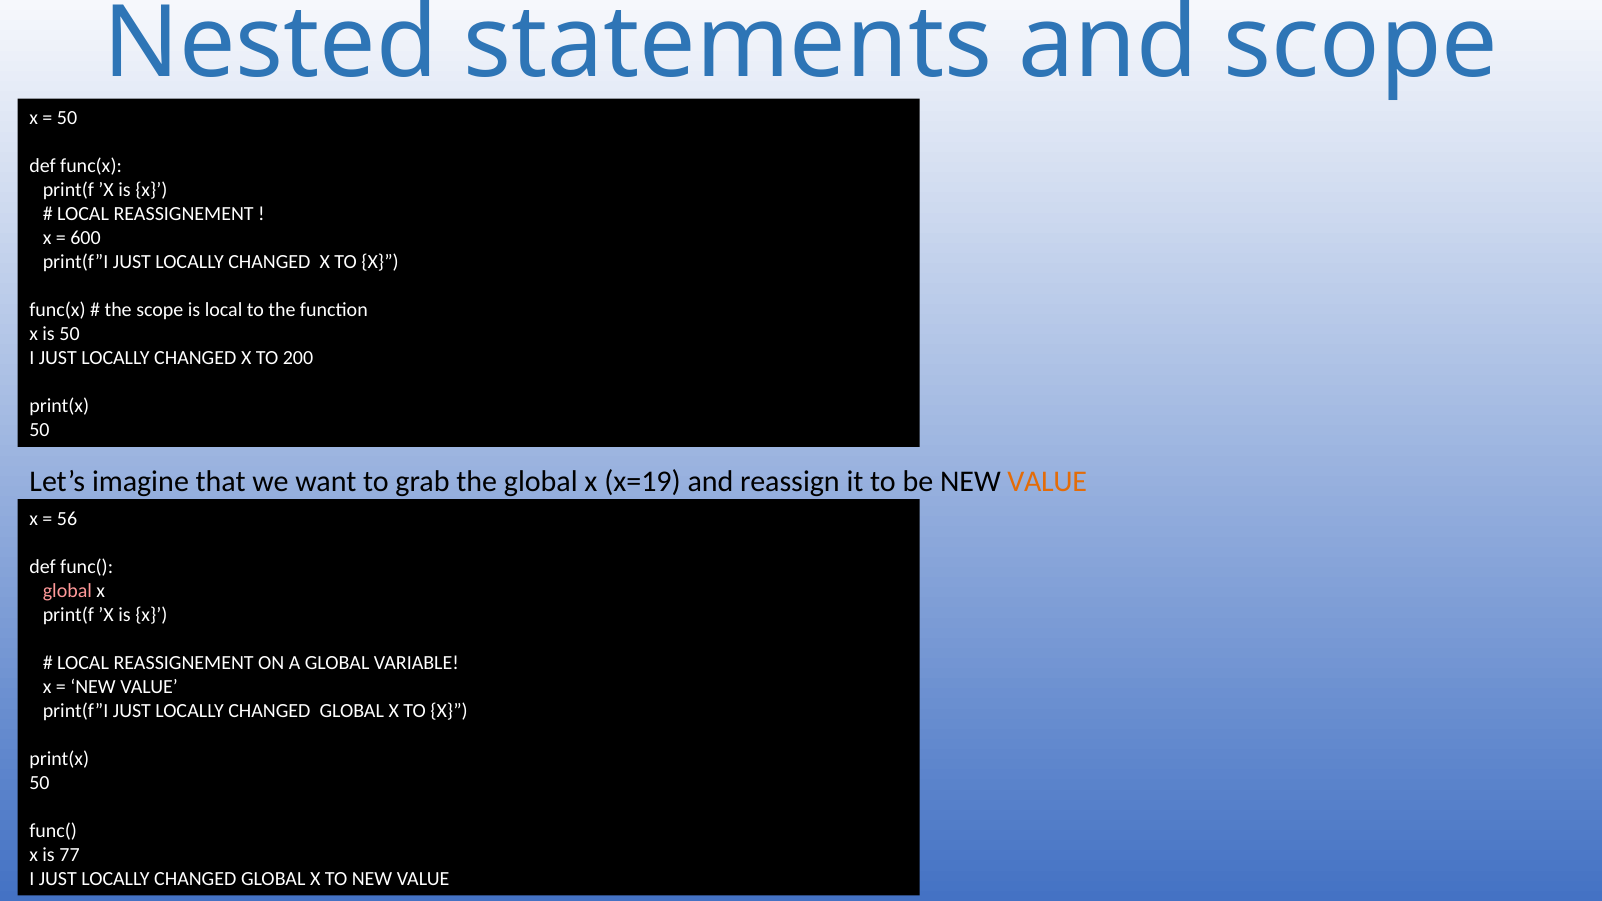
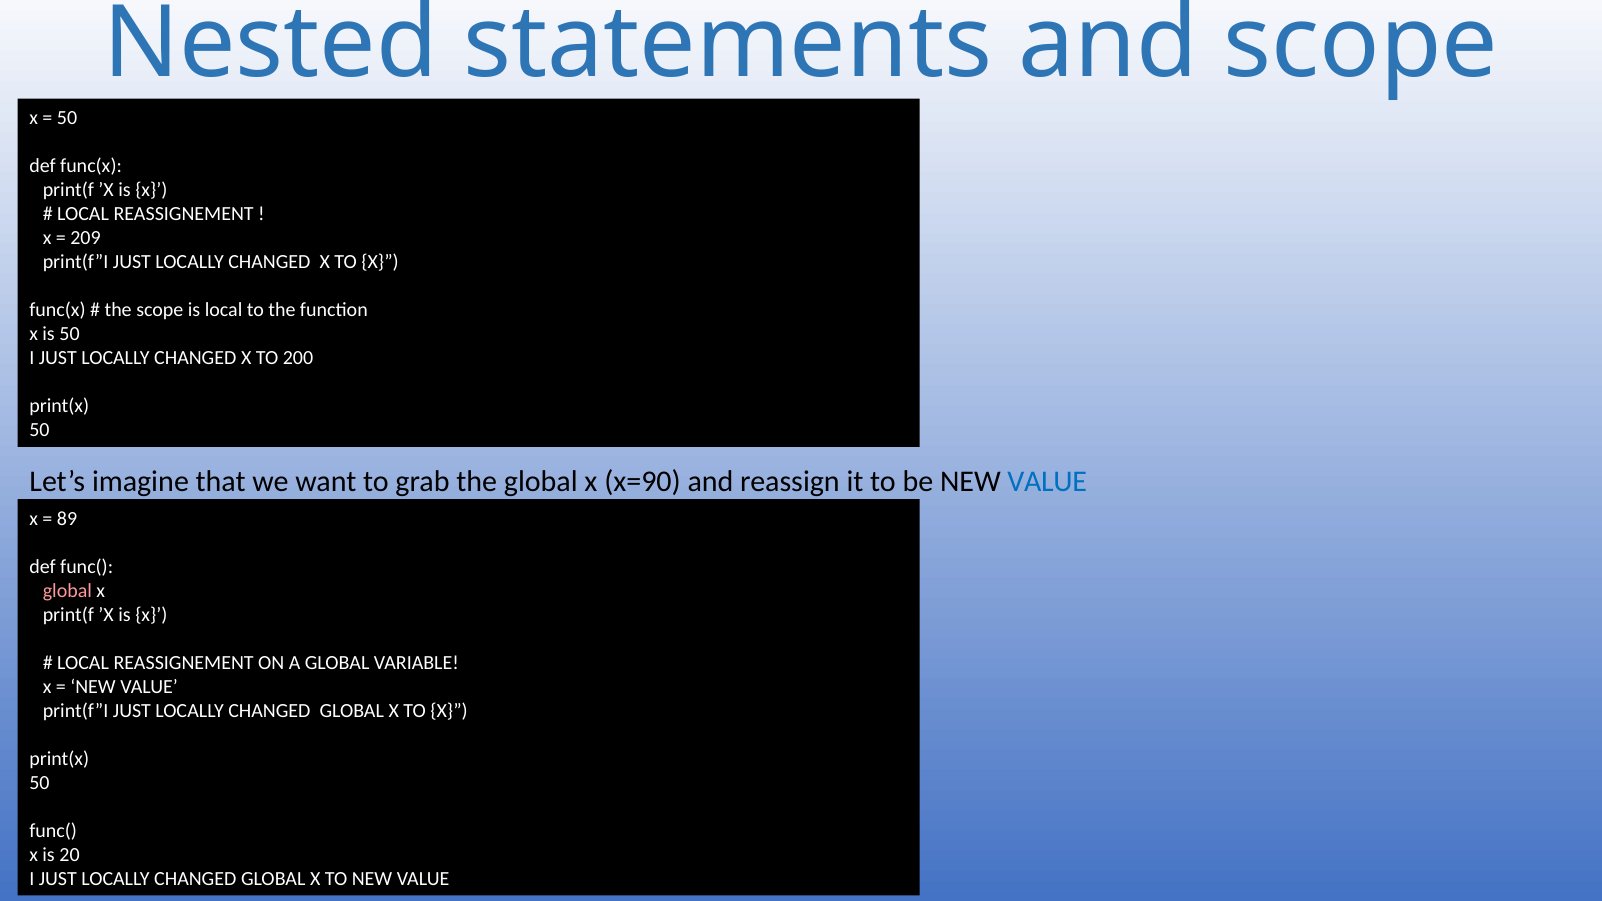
600: 600 -> 209
x=19: x=19 -> x=90
VALUE at (1047, 481) colour: orange -> blue
56: 56 -> 89
77: 77 -> 20
